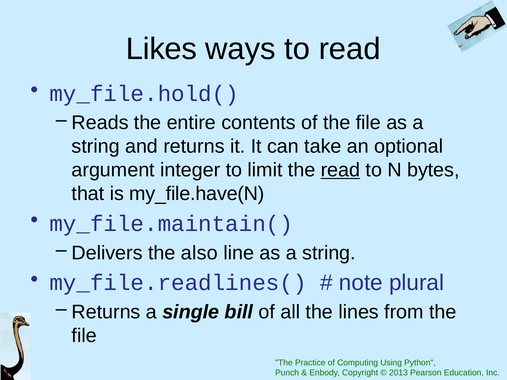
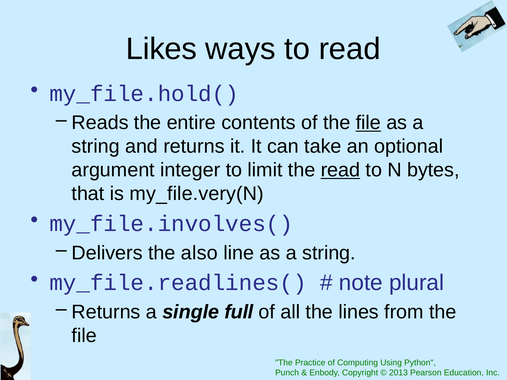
file at (368, 123) underline: none -> present
my_file.have(N: my_file.have(N -> my_file.very(N
my_file.maintain(: my_file.maintain( -> my_file.involves(
bill: bill -> full
